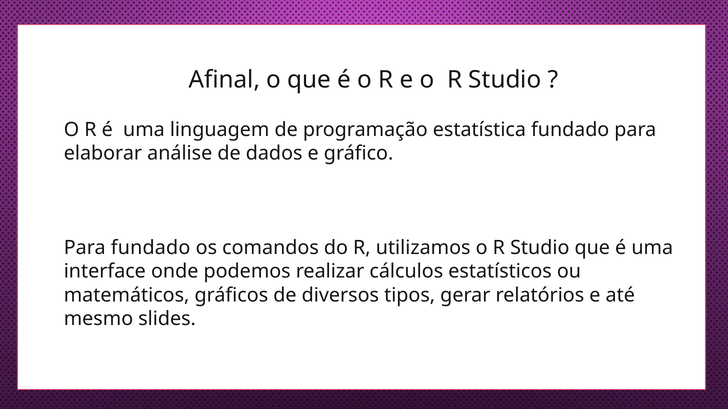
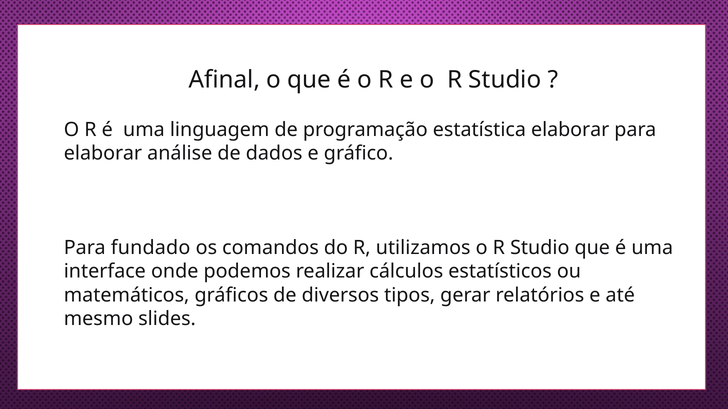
estatística fundado: fundado -> elaborar
